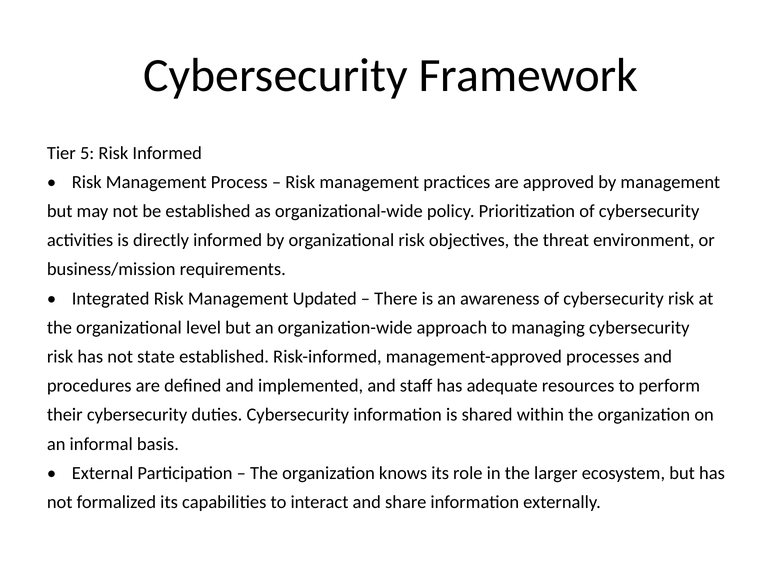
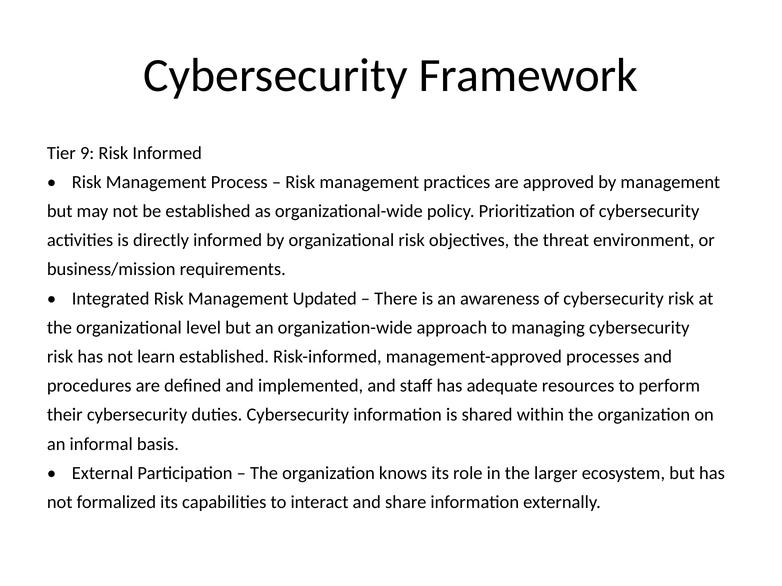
5: 5 -> 9
state: state -> learn
